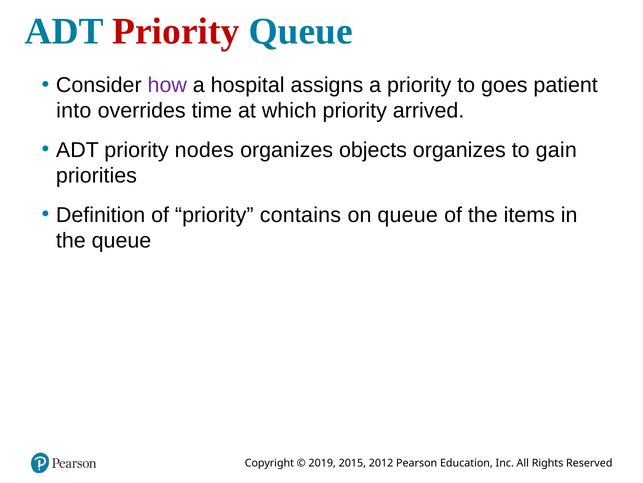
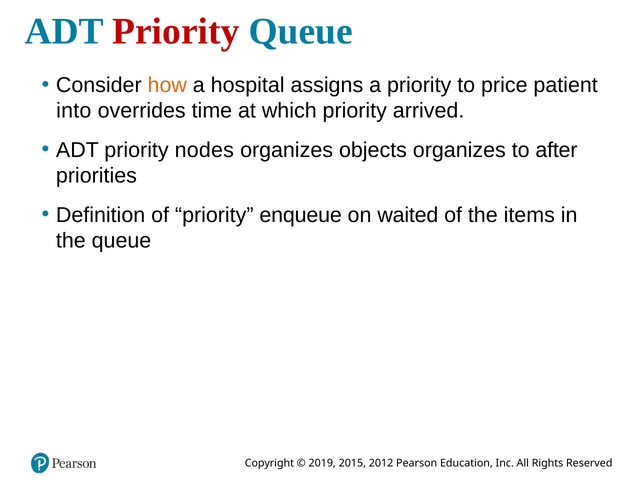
how colour: purple -> orange
goes: goes -> price
gain: gain -> after
contains: contains -> enqueue
on queue: queue -> waited
